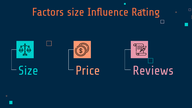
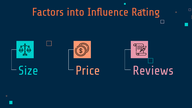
Factors size: size -> into
